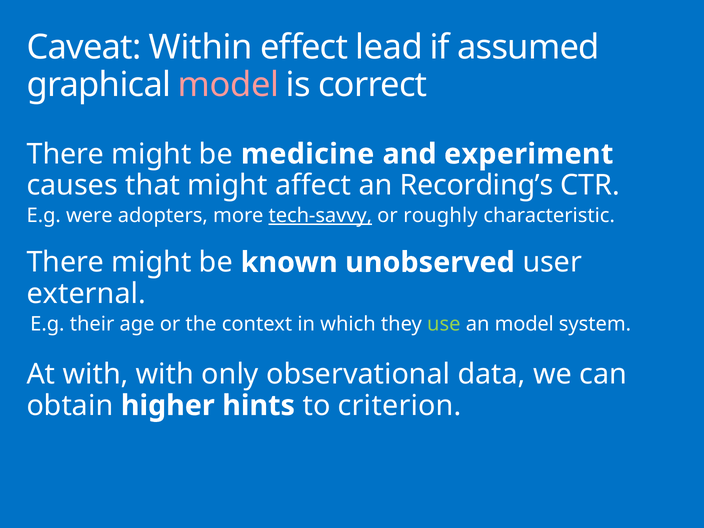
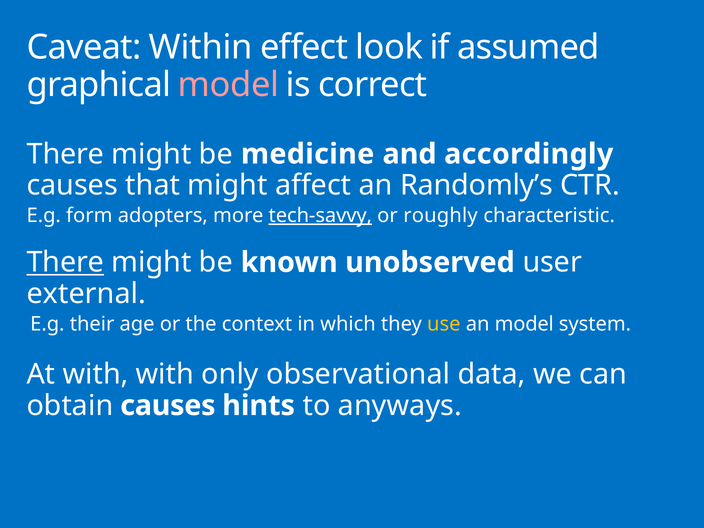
lead: lead -> look
experiment: experiment -> accordingly
Recording’s: Recording’s -> Randomly’s
were: were -> form
There at (65, 262) underline: none -> present
use colour: light green -> yellow
obtain higher: higher -> causes
criterion: criterion -> anyways
